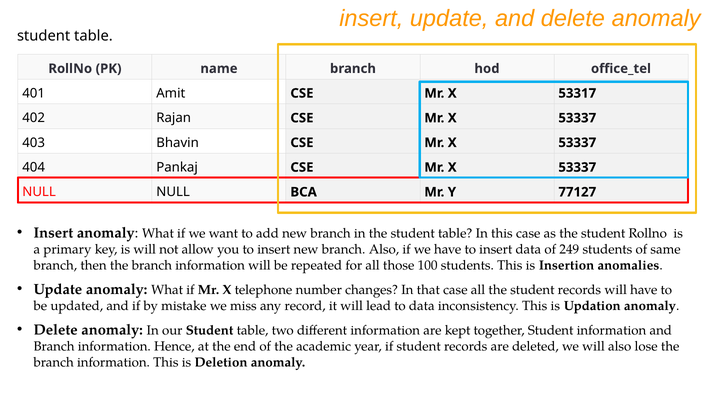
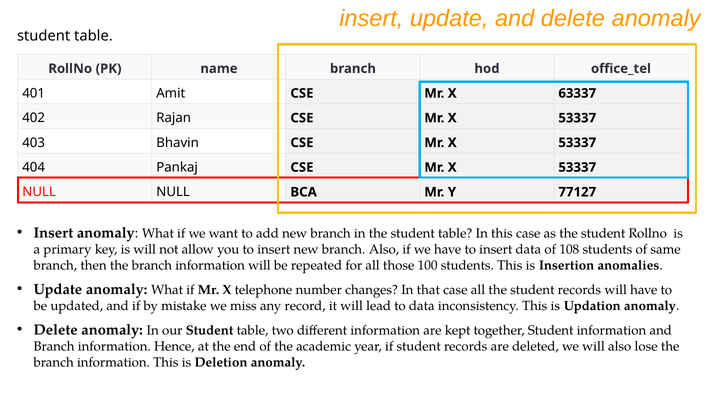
53317: 53317 -> 63337
249: 249 -> 108
